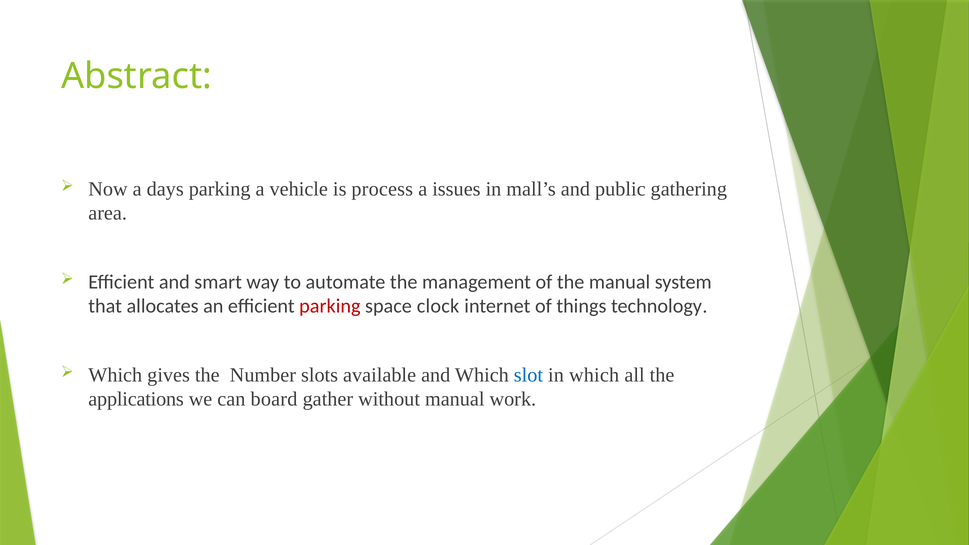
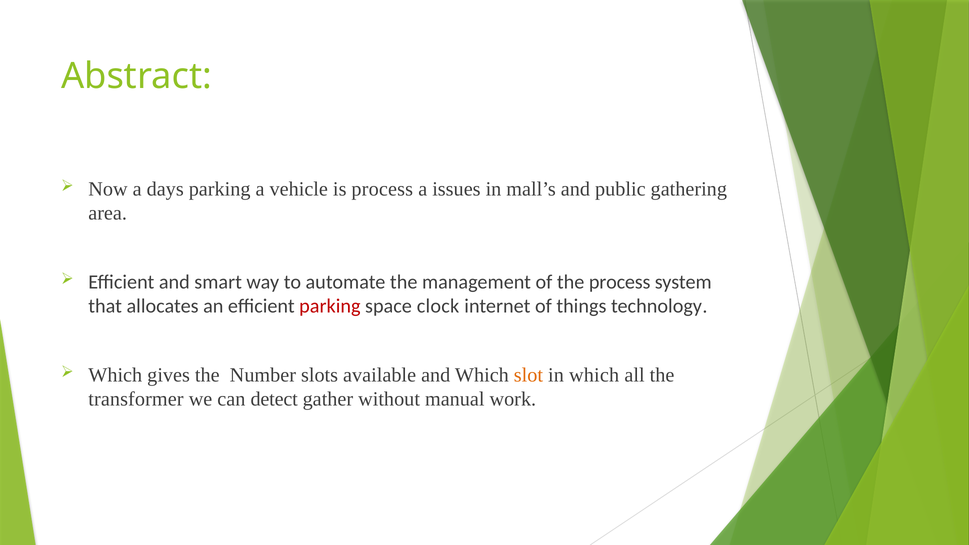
the manual: manual -> process
slot colour: blue -> orange
applications: applications -> transformer
board: board -> detect
